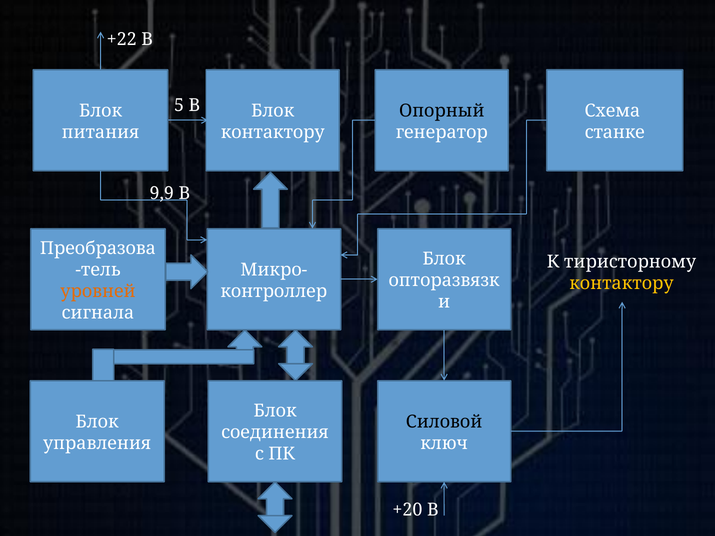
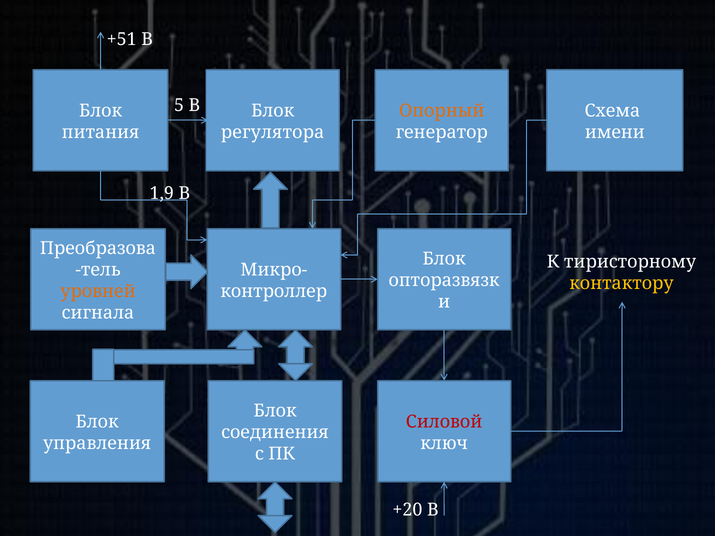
+22: +22 -> +51
Опорный colour: black -> orange
контактору at (273, 132): контактору -> регулятора
станке: станке -> имени
9,9: 9,9 -> 1,9
Силовой colour: black -> red
